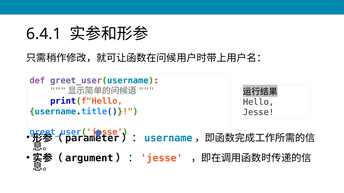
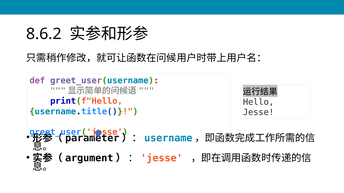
6.4.1: 6.4.1 -> 8.6.2
